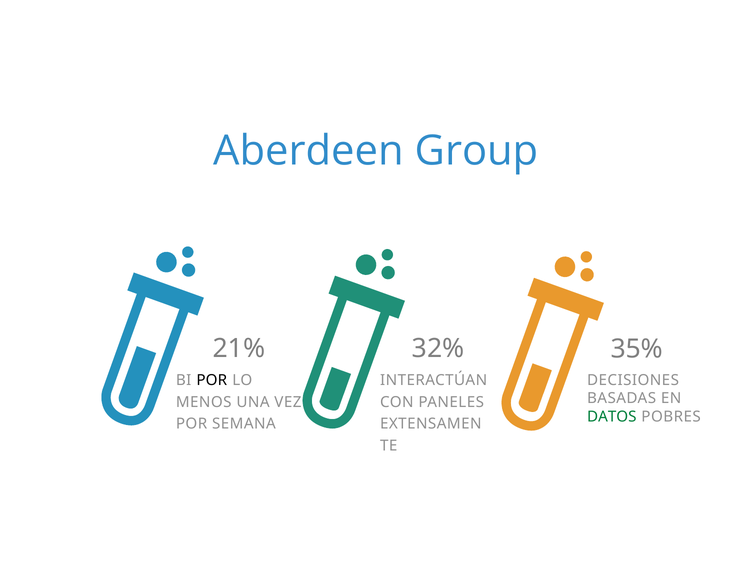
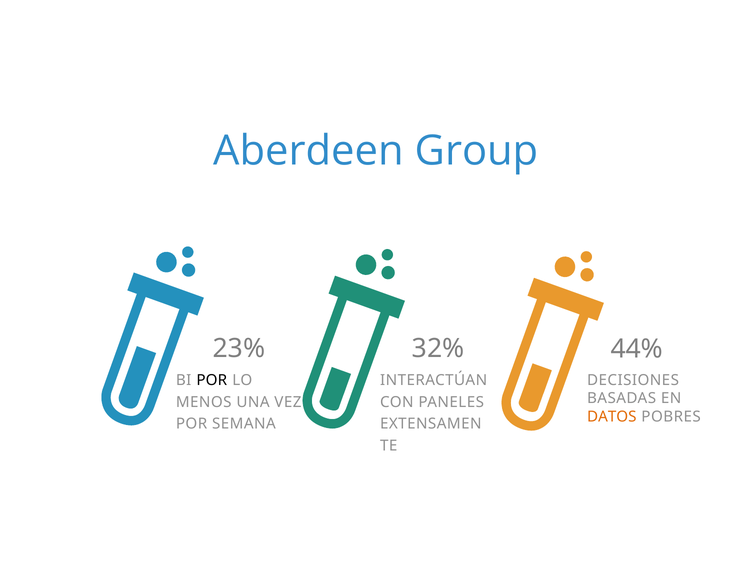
21%: 21% -> 23%
35%: 35% -> 44%
DATOS colour: green -> orange
